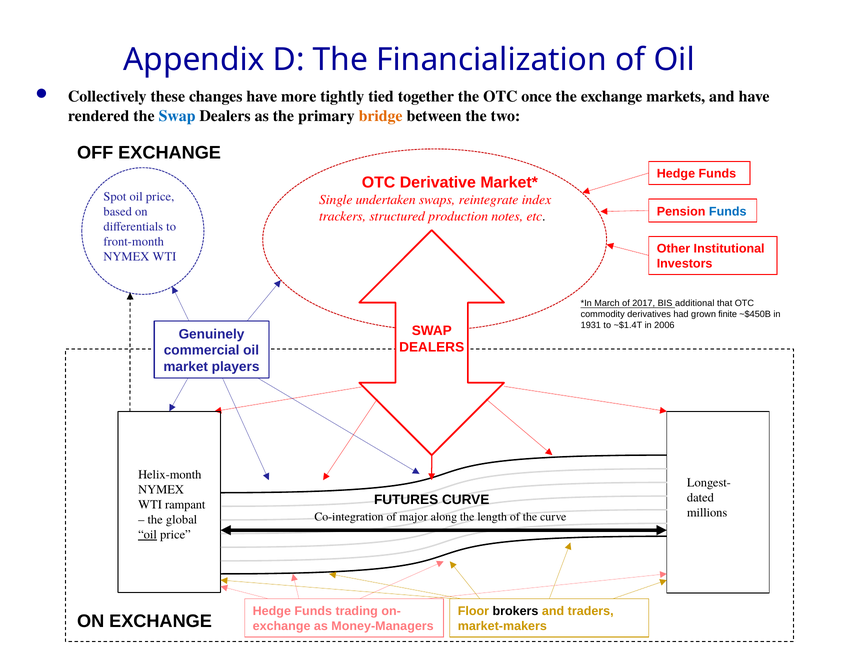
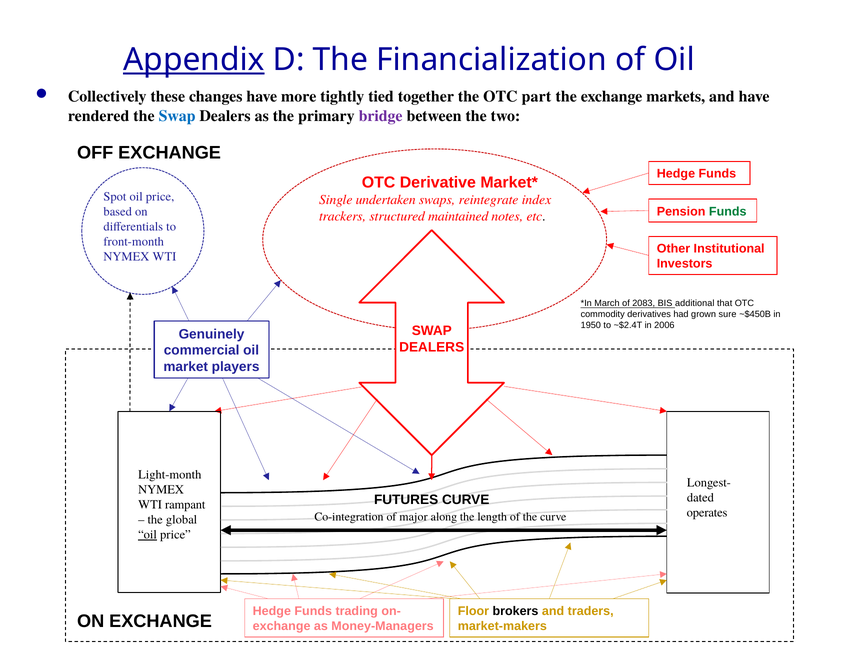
Appendix underline: none -> present
once: once -> part
bridge colour: orange -> purple
Funds at (728, 211) colour: blue -> green
production: production -> maintained
2017: 2017 -> 2083
finite: finite -> sure
1931: 1931 -> 1950
~$1.4T: ~$1.4T -> ~$2.4T
Helix-month: Helix-month -> Light-month
millions: millions -> operates
